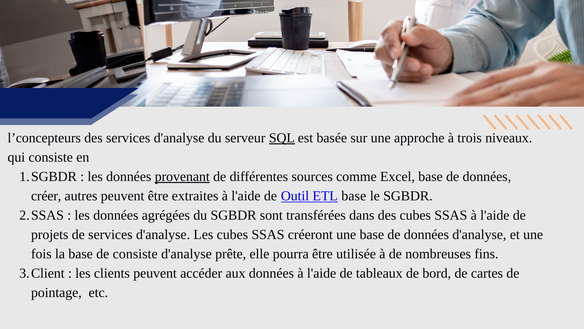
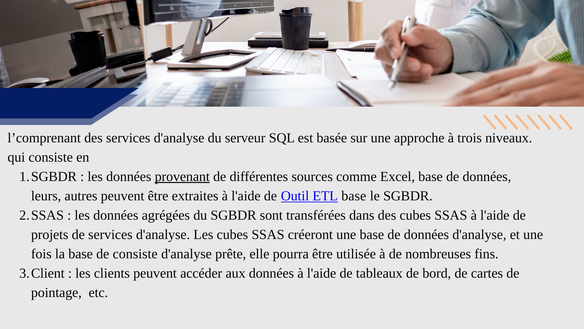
l’concepteurs: l’concepteurs -> l’comprenant
SQL underline: present -> none
créer: créer -> leurs
